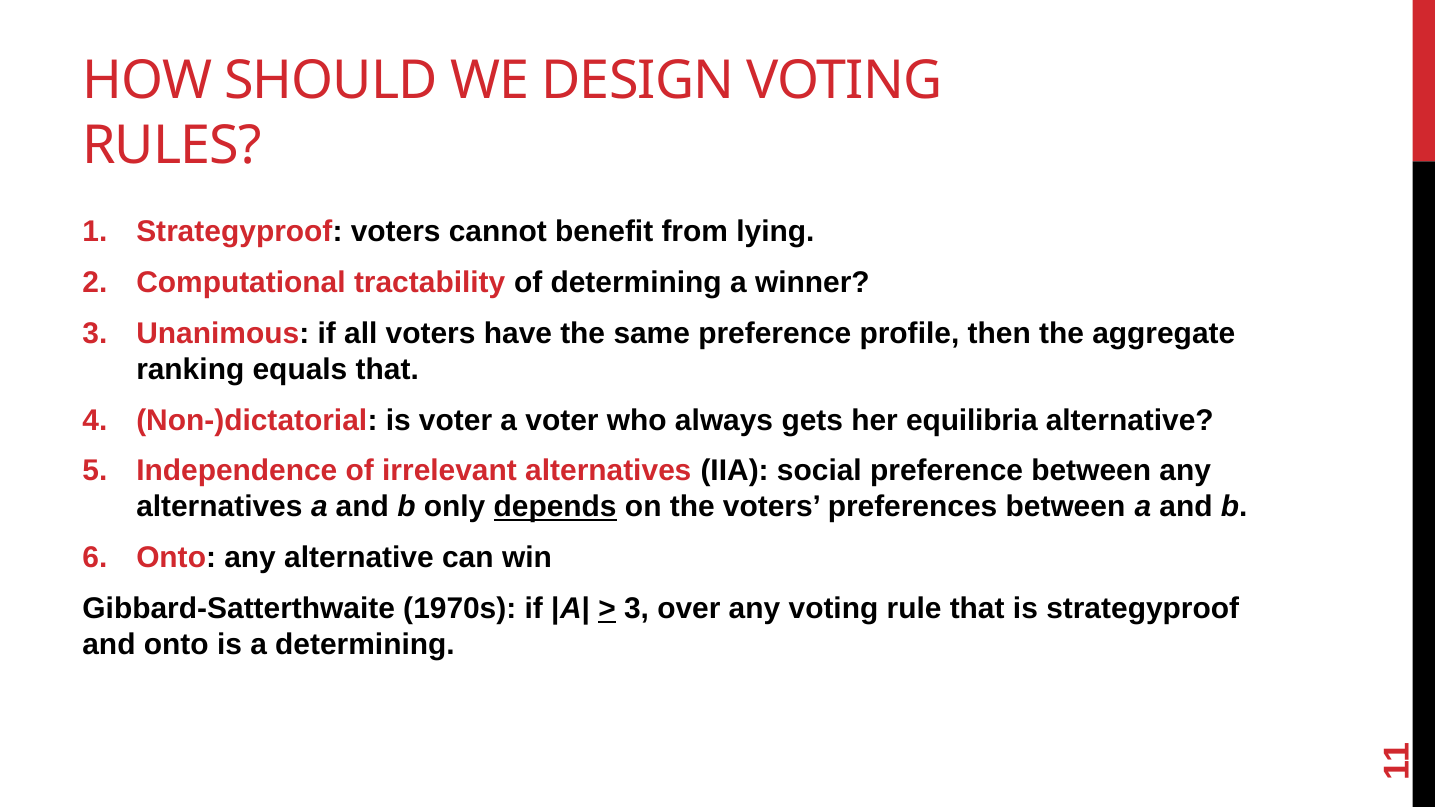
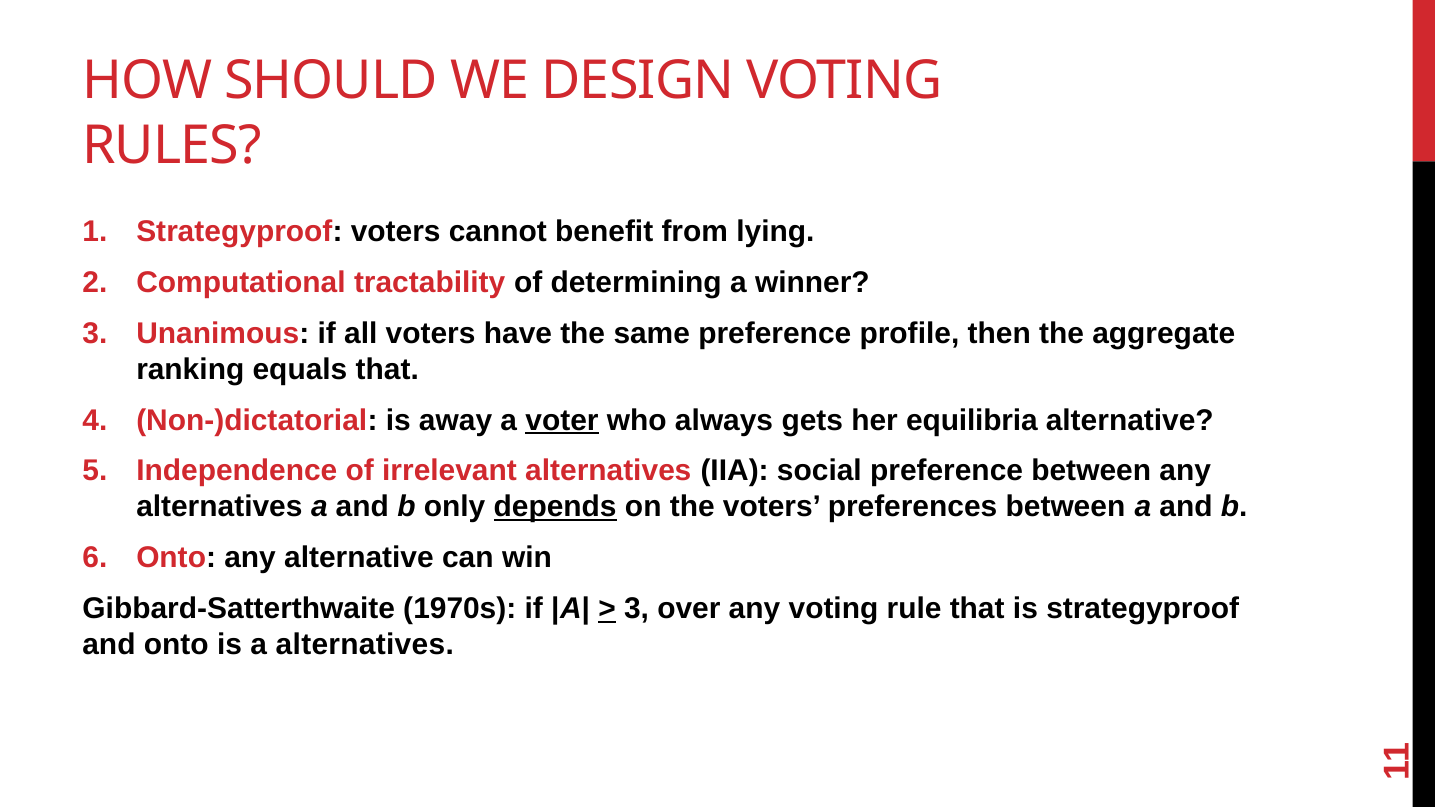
is voter: voter -> away
voter at (562, 420) underline: none -> present
a determining: determining -> alternatives
